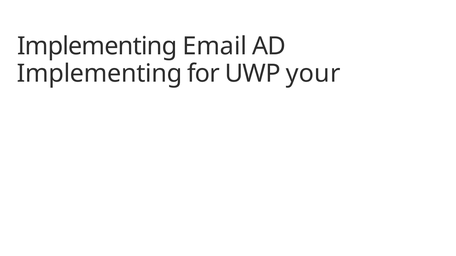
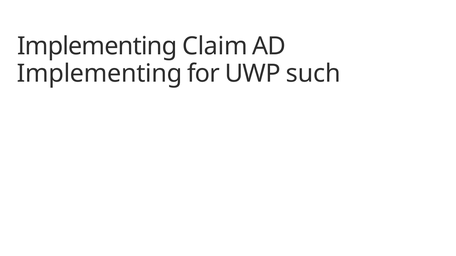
Email: Email -> Claim
your: your -> such
